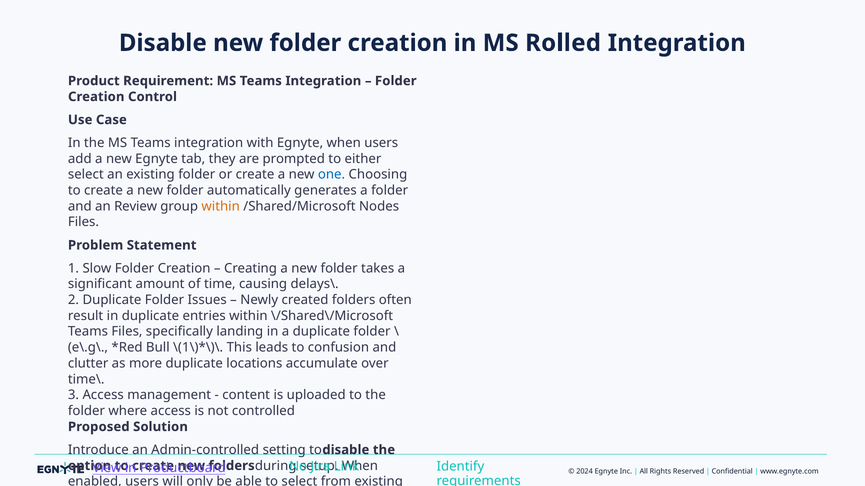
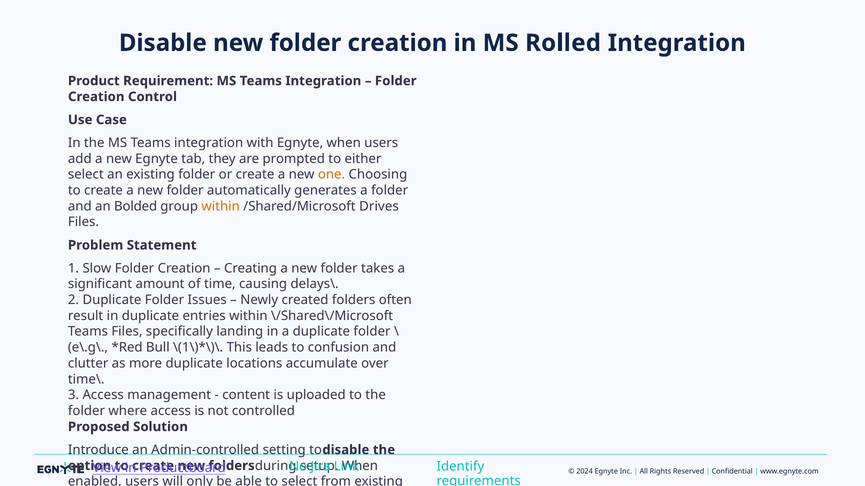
one colour: blue -> orange
Review: Review -> Bolded
Nodes: Nodes -> Drives
